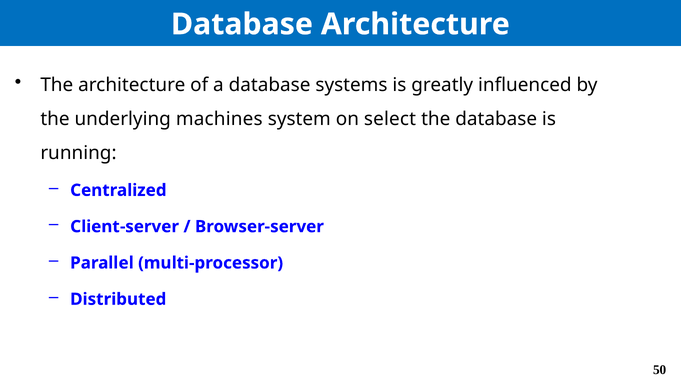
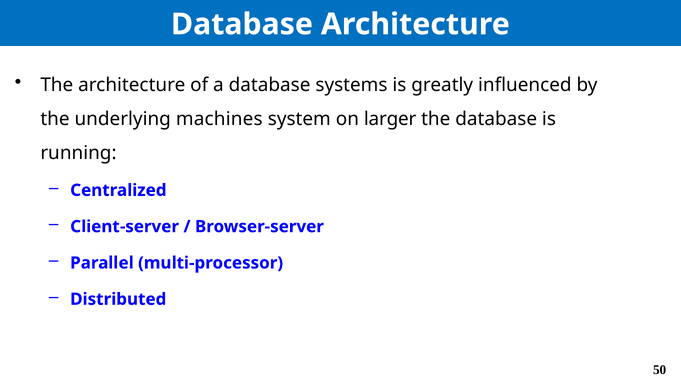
select: select -> larger
